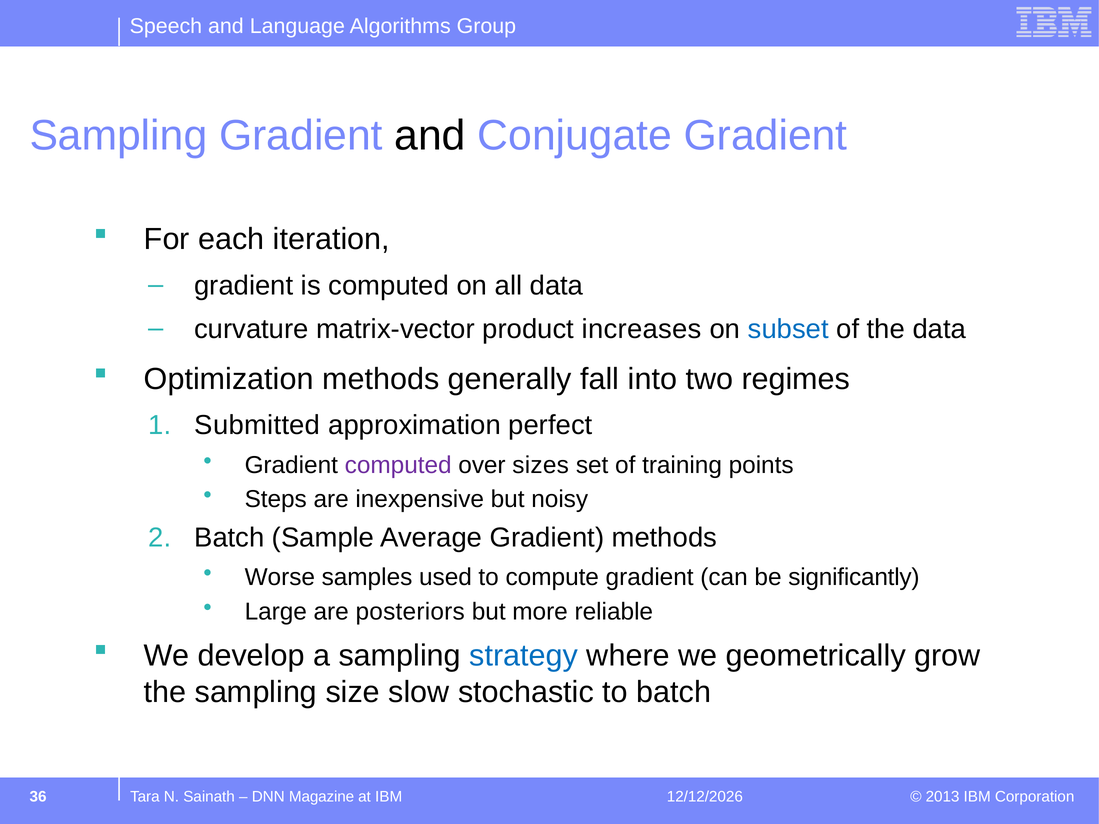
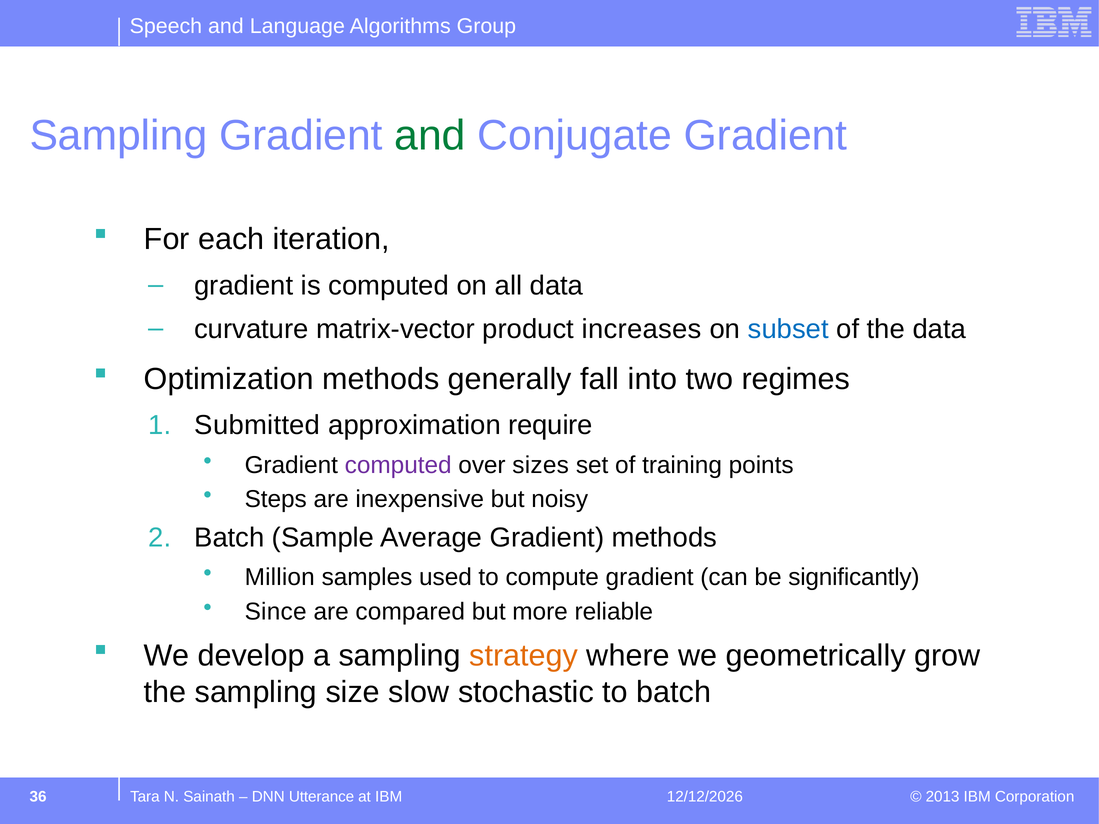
and at (430, 136) colour: black -> green
perfect: perfect -> require
Worse: Worse -> Million
Large: Large -> Since
posteriors: posteriors -> compared
strategy colour: blue -> orange
Magazine: Magazine -> Utterance
